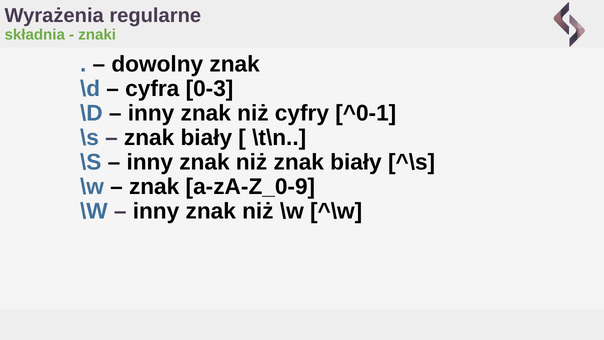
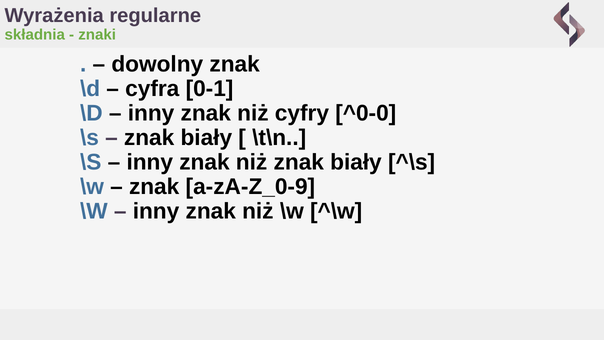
0-3: 0-3 -> 0-1
^0-1: ^0-1 -> ^0-0
